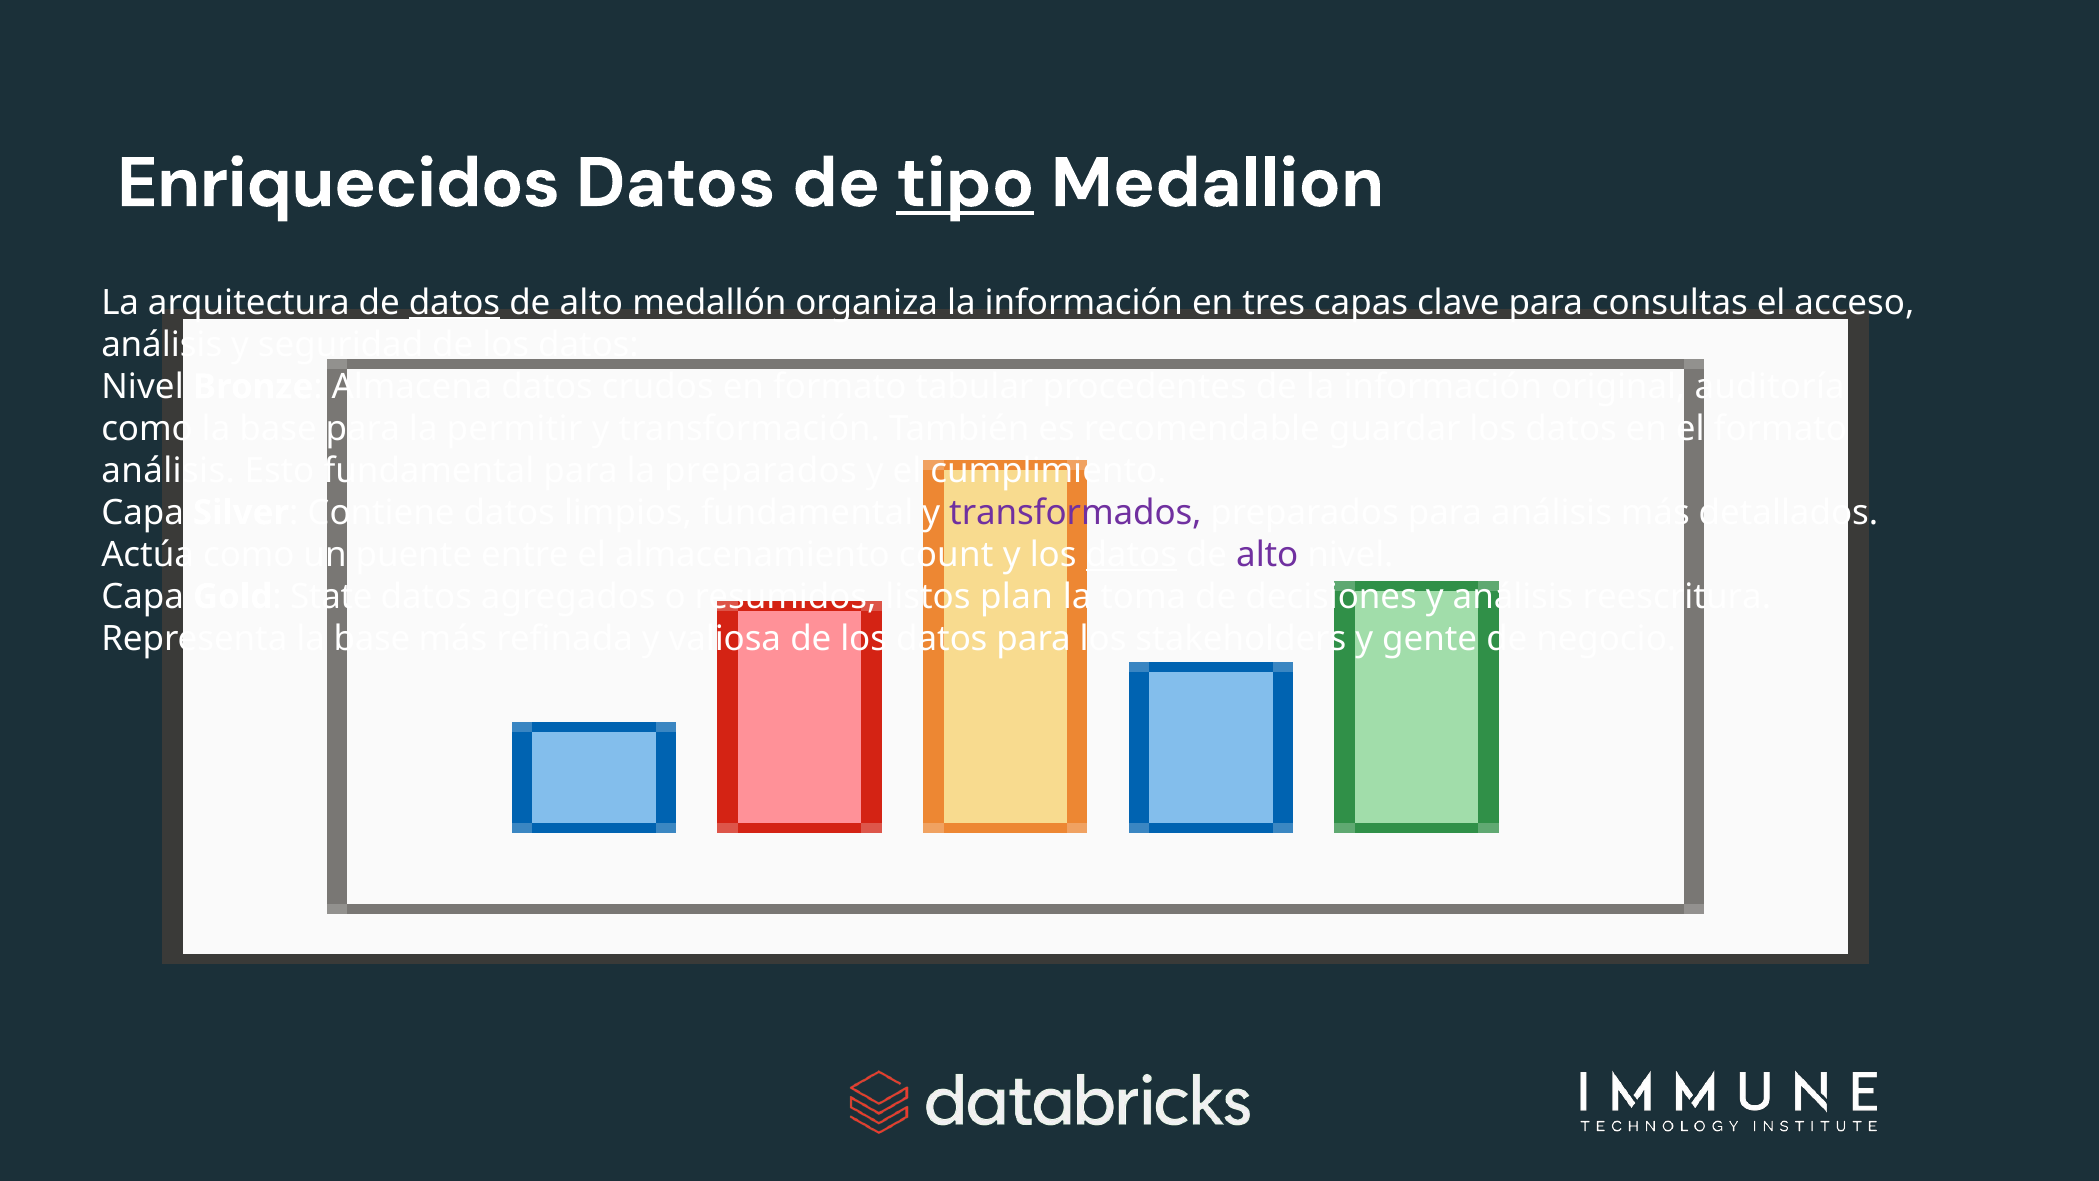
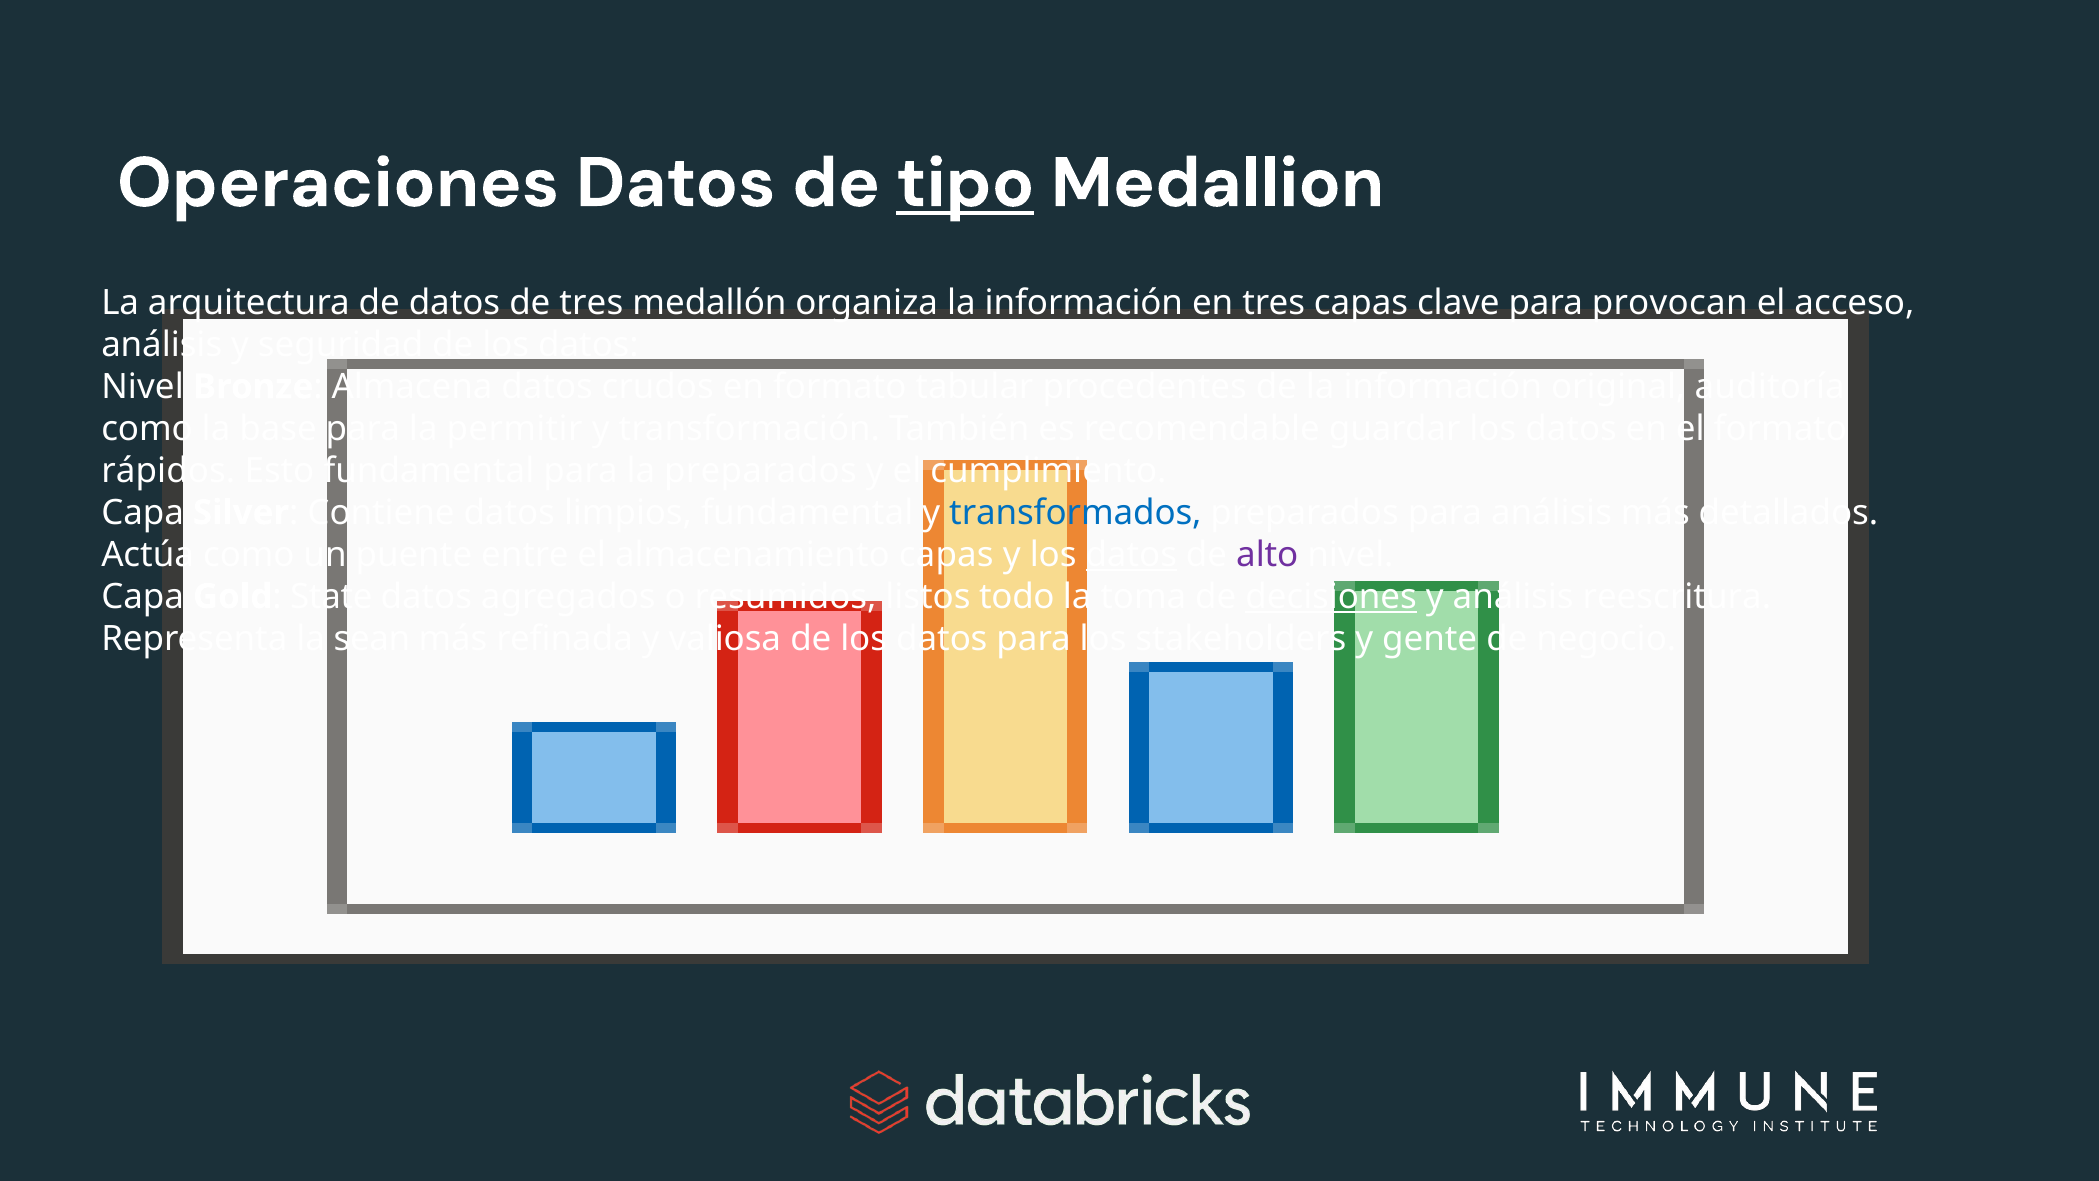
Enriquecidos: Enriquecidos -> Operaciones
datos at (454, 303) underline: present -> none
alto at (591, 303): alto -> tres
consultas: consultas -> provocan
análisis at (168, 471): análisis -> rápidos
transformados colour: purple -> blue
almacenamiento count: count -> capas
plan: plan -> todo
decisiones underline: none -> present
Representa la base: base -> sean
